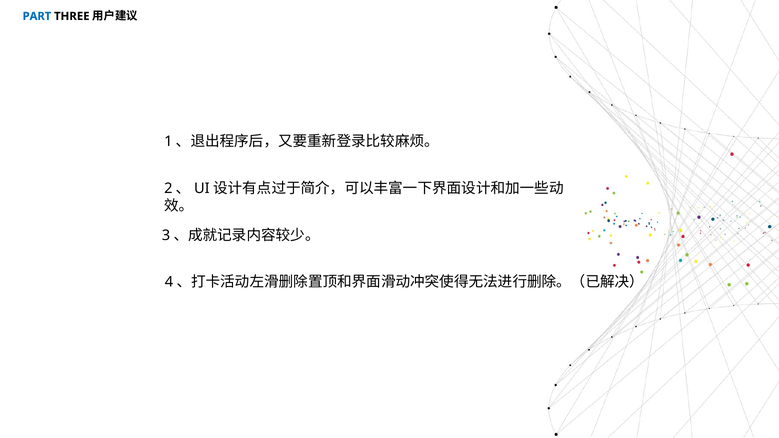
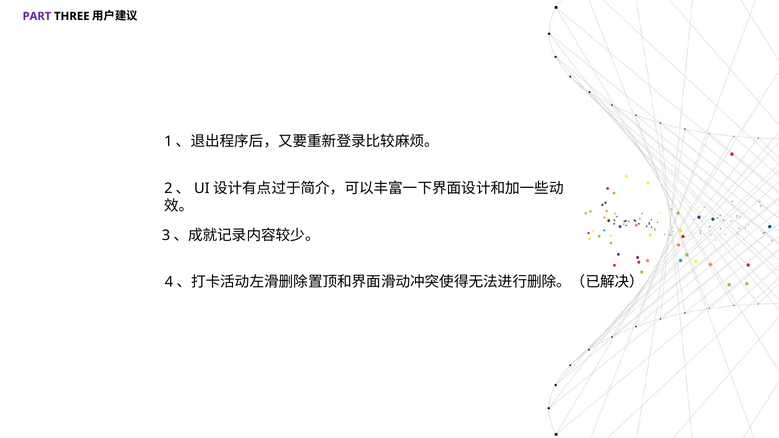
PART colour: blue -> purple
